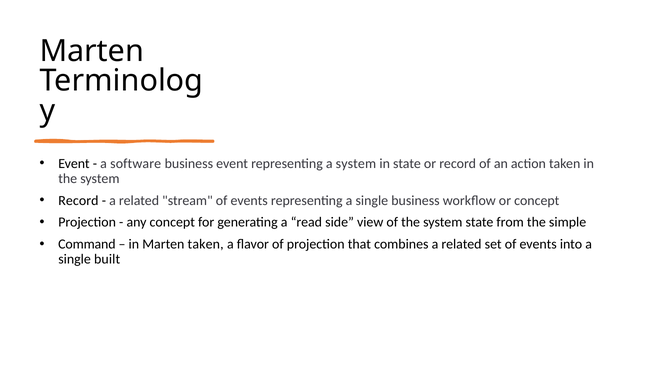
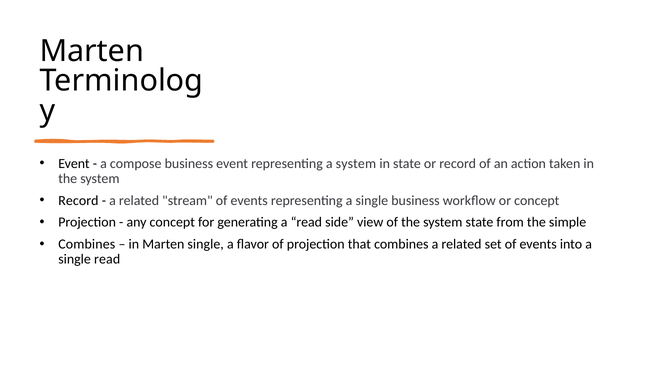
software: software -> compose
Command at (87, 244): Command -> Combines
Marten taken: taken -> single
single built: built -> read
